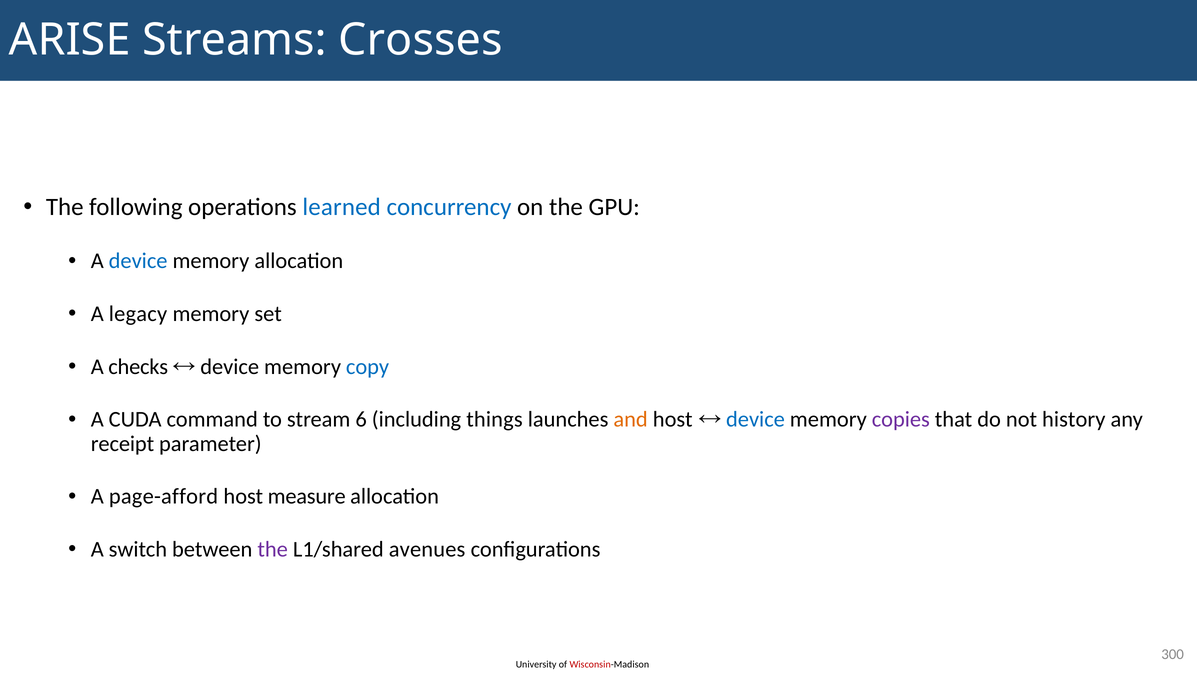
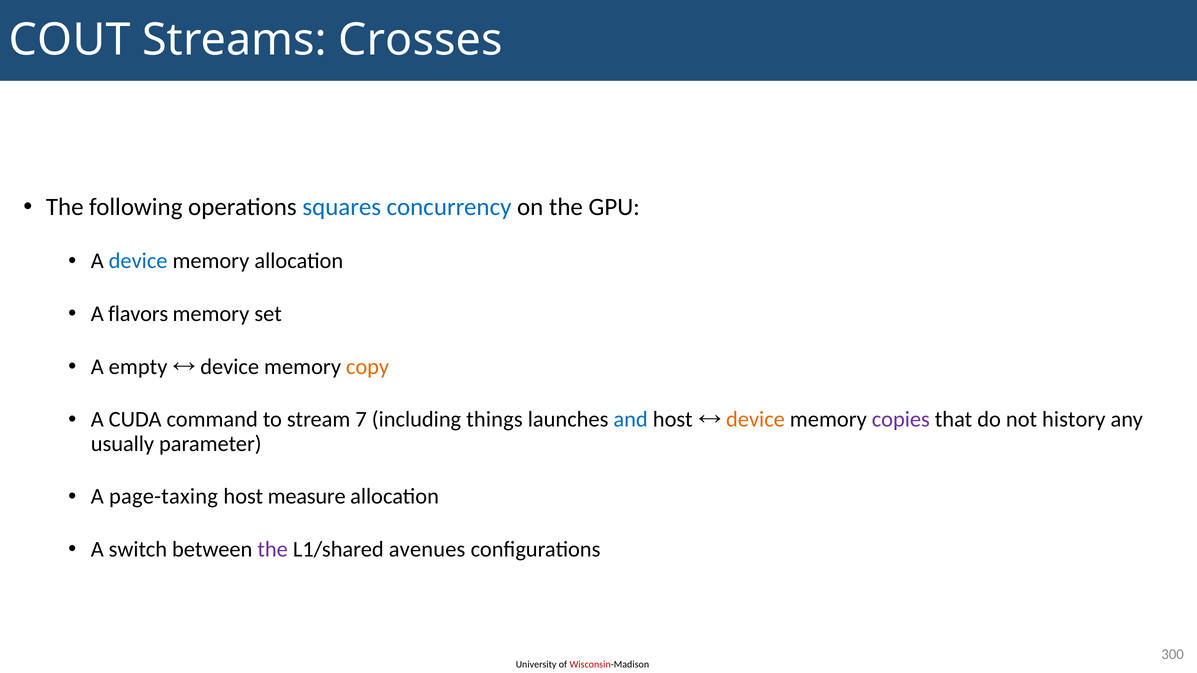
ARISE: ARISE -> COUT
learned: learned -> squares
legacy: legacy -> flavors
checks: checks -> empty
copy colour: blue -> orange
6: 6 -> 7
and colour: orange -> blue
device at (755, 420) colour: blue -> orange
receipt: receipt -> usually
page-afford: page-afford -> page-taxing
